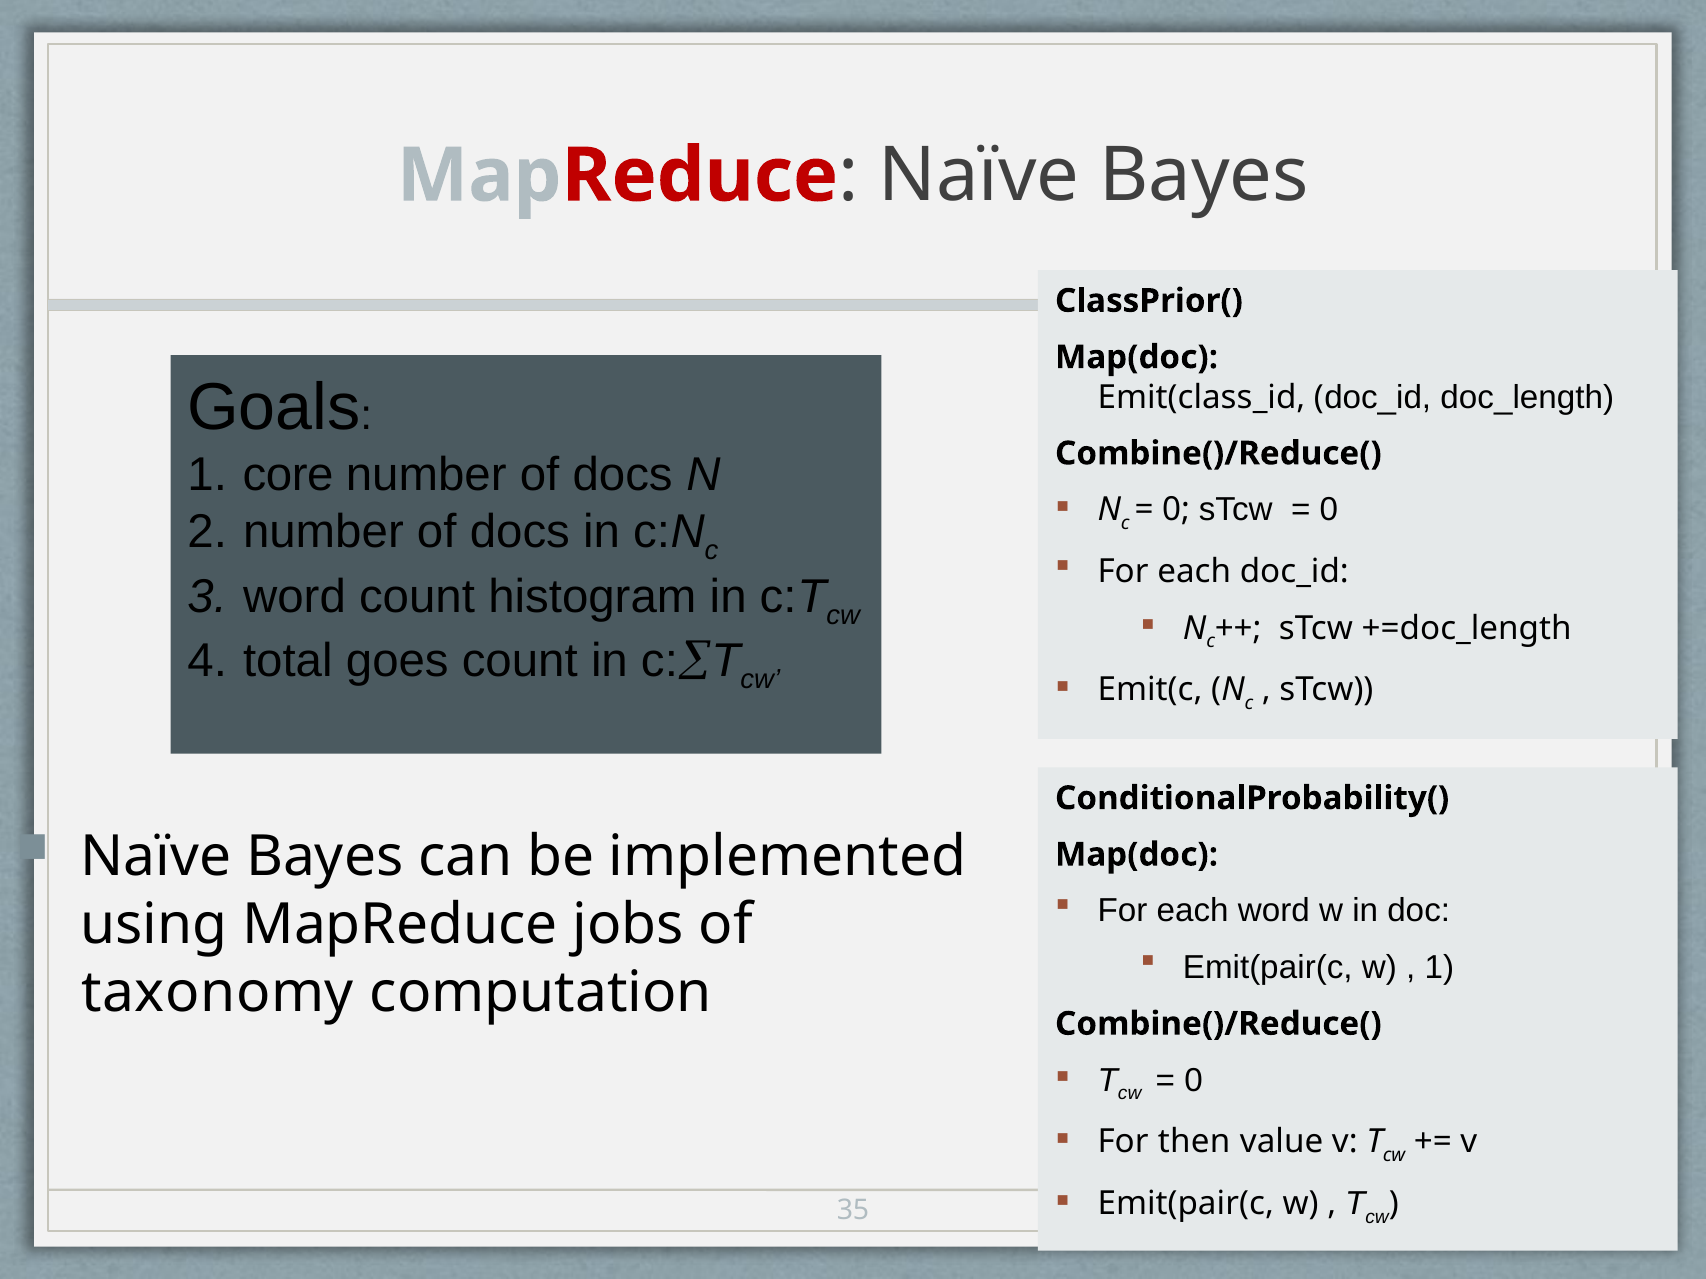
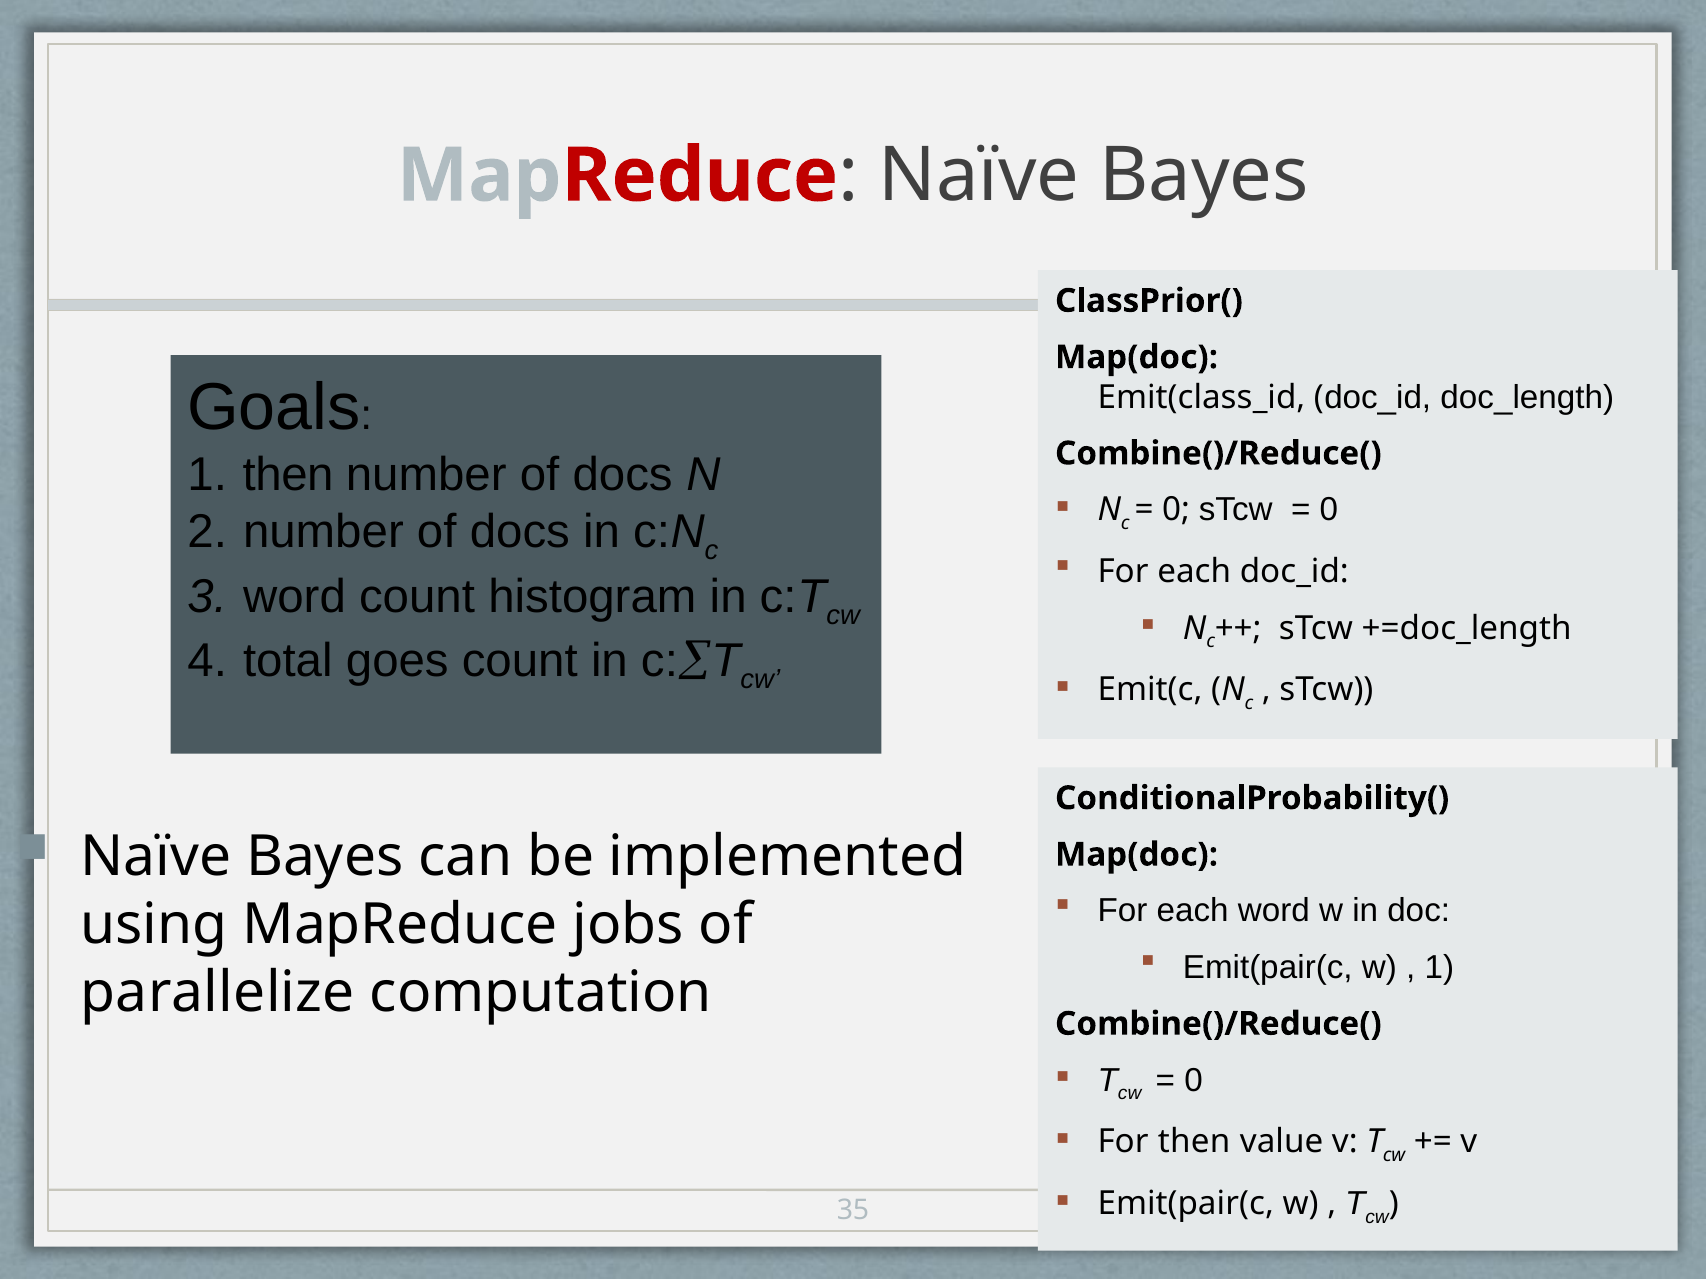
1 core: core -> then
taxonomy: taxonomy -> parallelize
